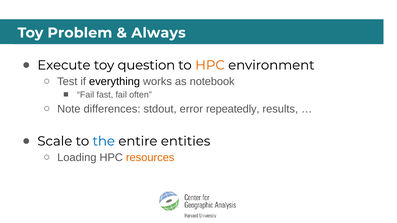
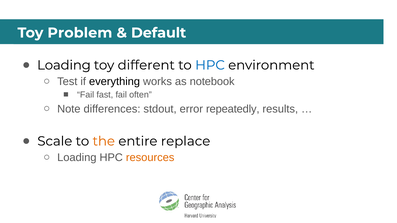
Always: Always -> Default
Execute at (64, 65): Execute -> Loading
question: question -> different
HPC at (210, 65) colour: orange -> blue
the colour: blue -> orange
entities: entities -> replace
